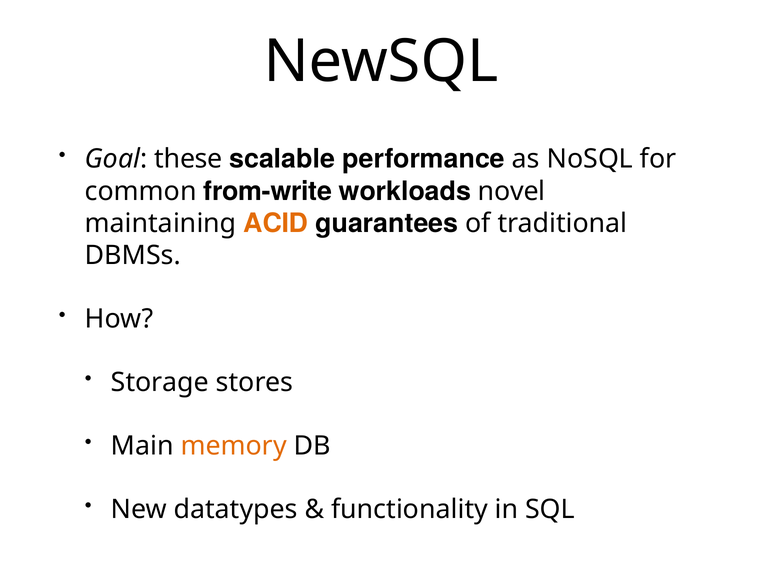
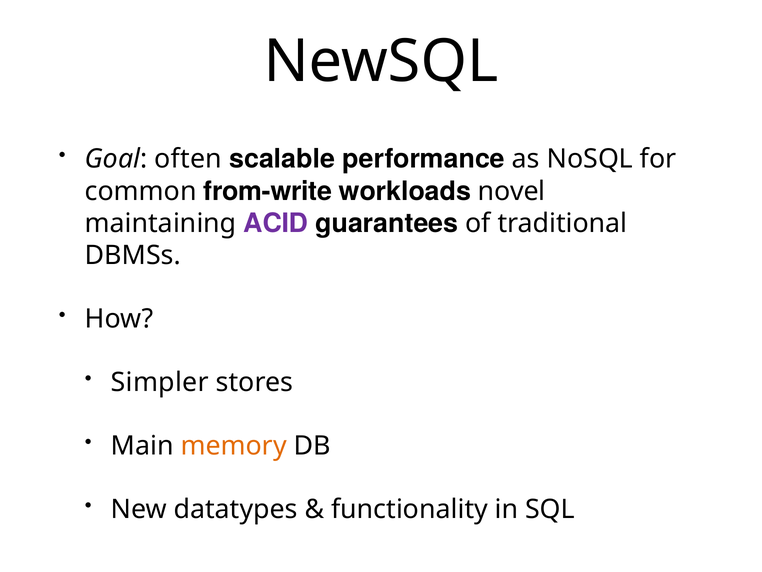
these: these -> often
ACID colour: orange -> purple
Storage: Storage -> Simpler
